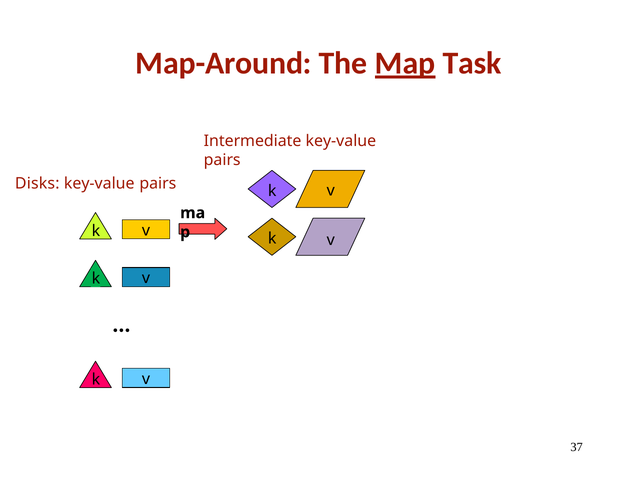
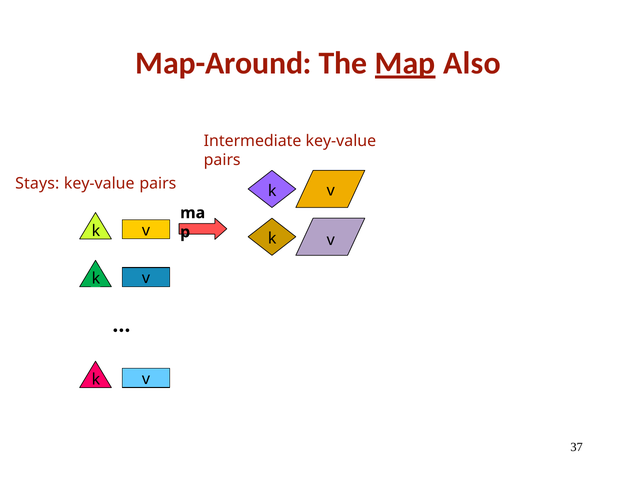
Task: Task -> Also
Disks: Disks -> Stays
